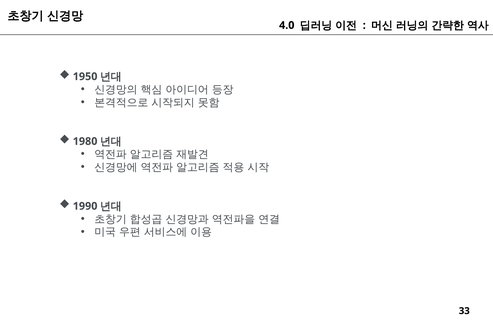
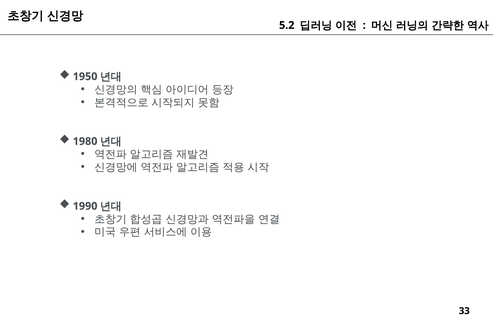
4.0: 4.0 -> 5.2
